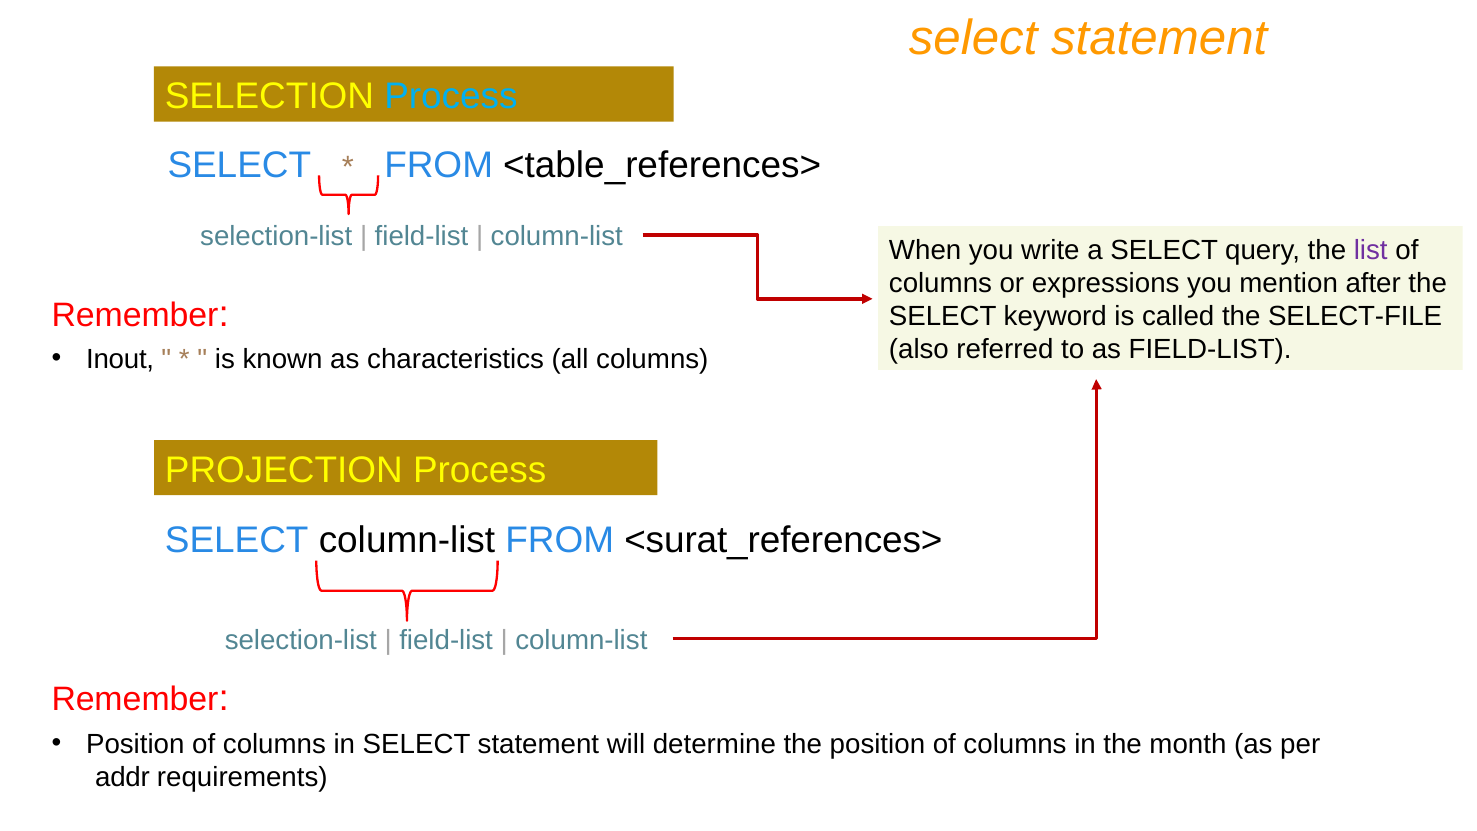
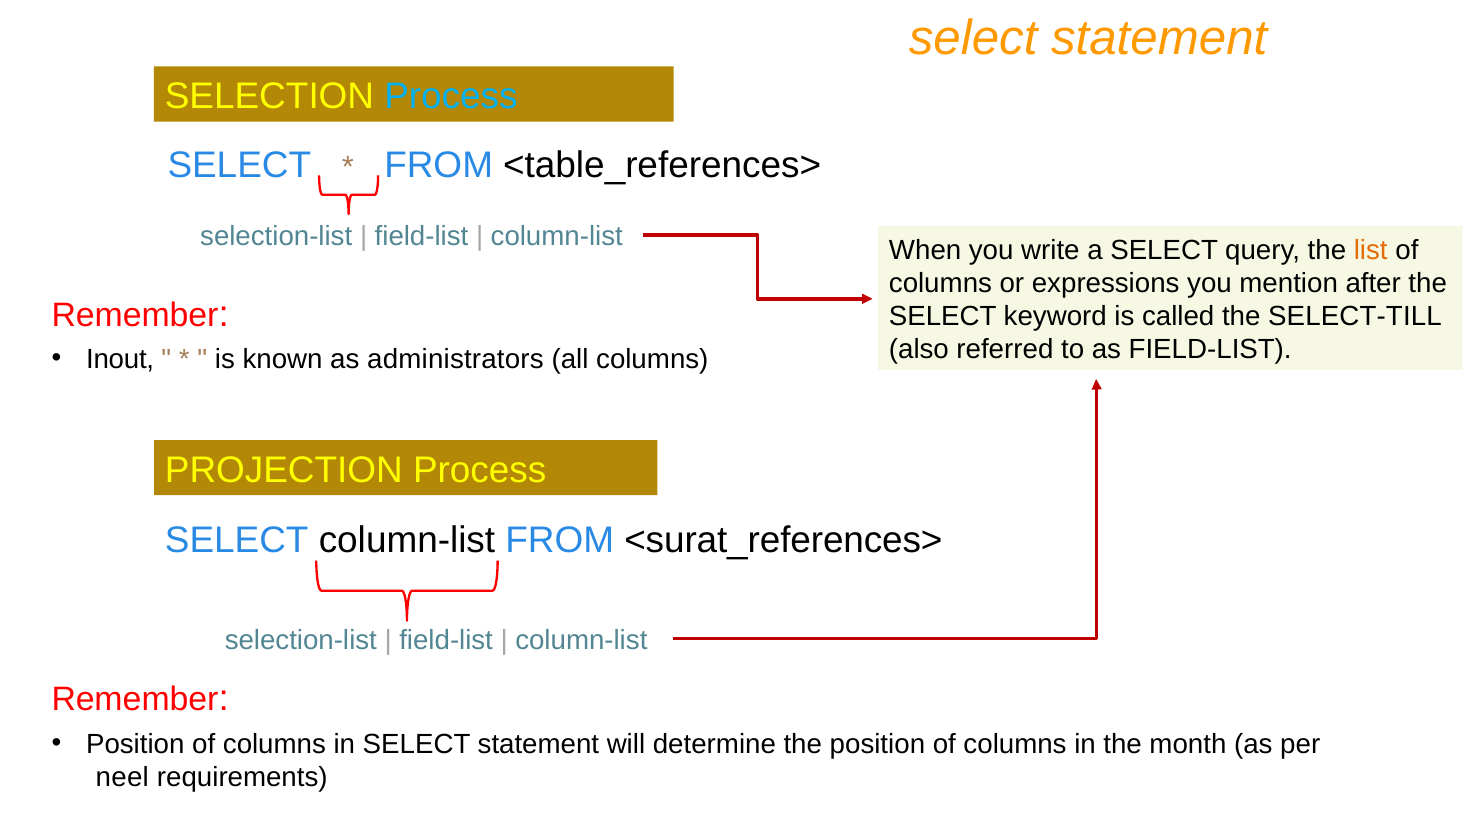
list colour: purple -> orange
SELECT-FILE: SELECT-FILE -> SELECT-TILL
characteristics: characteristics -> administrators
addr: addr -> neel
